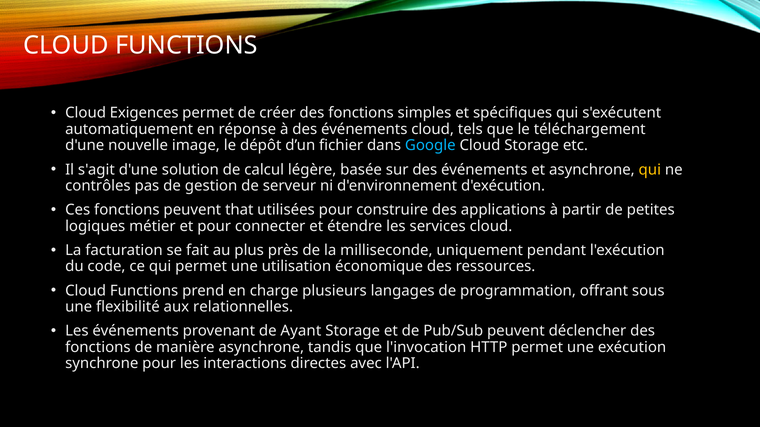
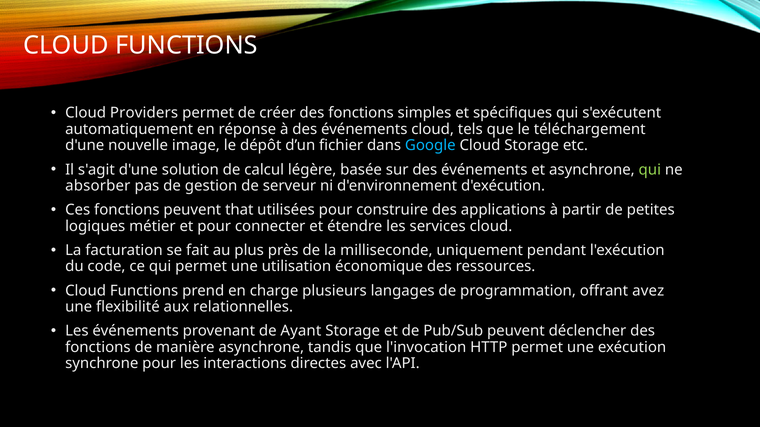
Exigences: Exigences -> Providers
qui at (650, 170) colour: yellow -> light green
contrôles: contrôles -> absorber
sous: sous -> avez
